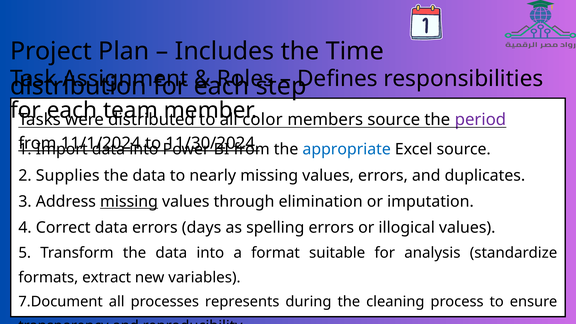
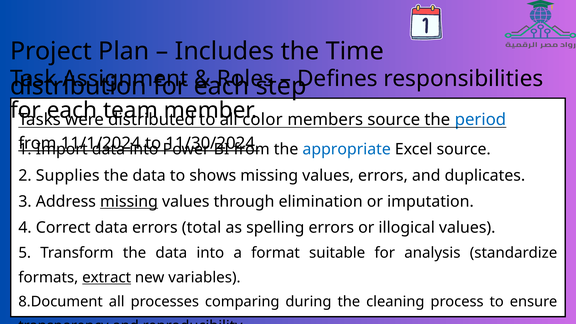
period colour: purple -> blue
nearly: nearly -> shows
days: days -> total
extract underline: none -> present
7.Document: 7.Document -> 8.Document
represents: represents -> comparing
